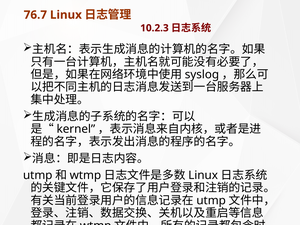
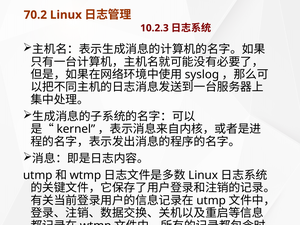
76.7: 76.7 -> 70.2
